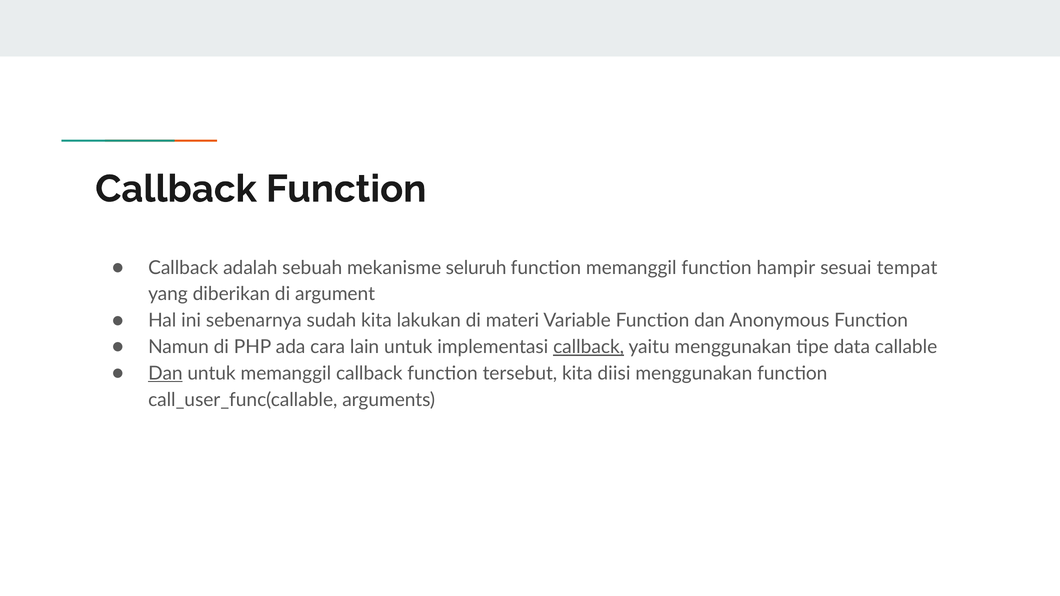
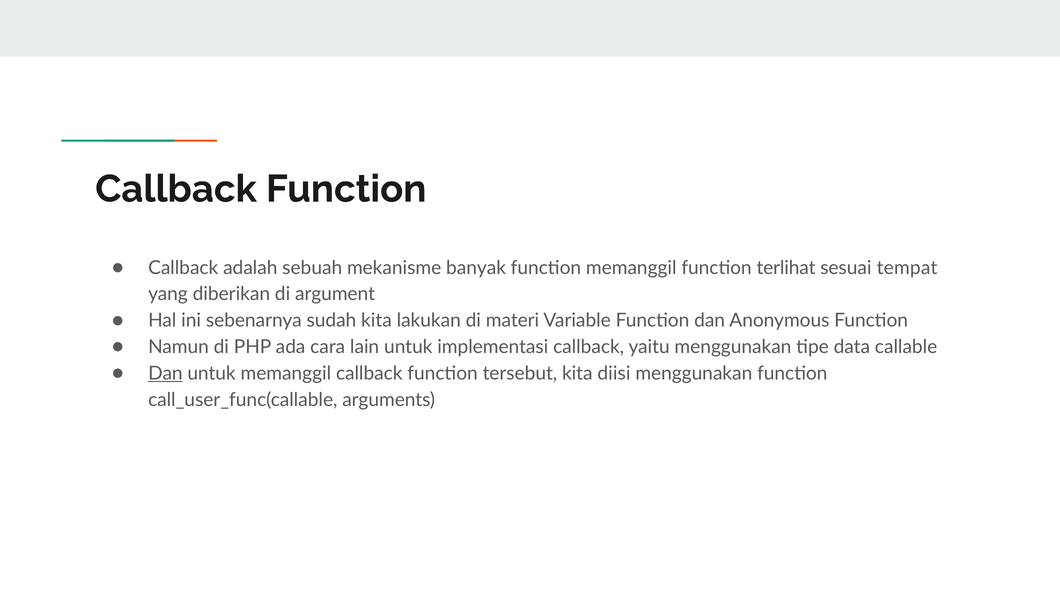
seluruh: seluruh -> banyak
hampir: hampir -> terlihat
callback at (589, 347) underline: present -> none
